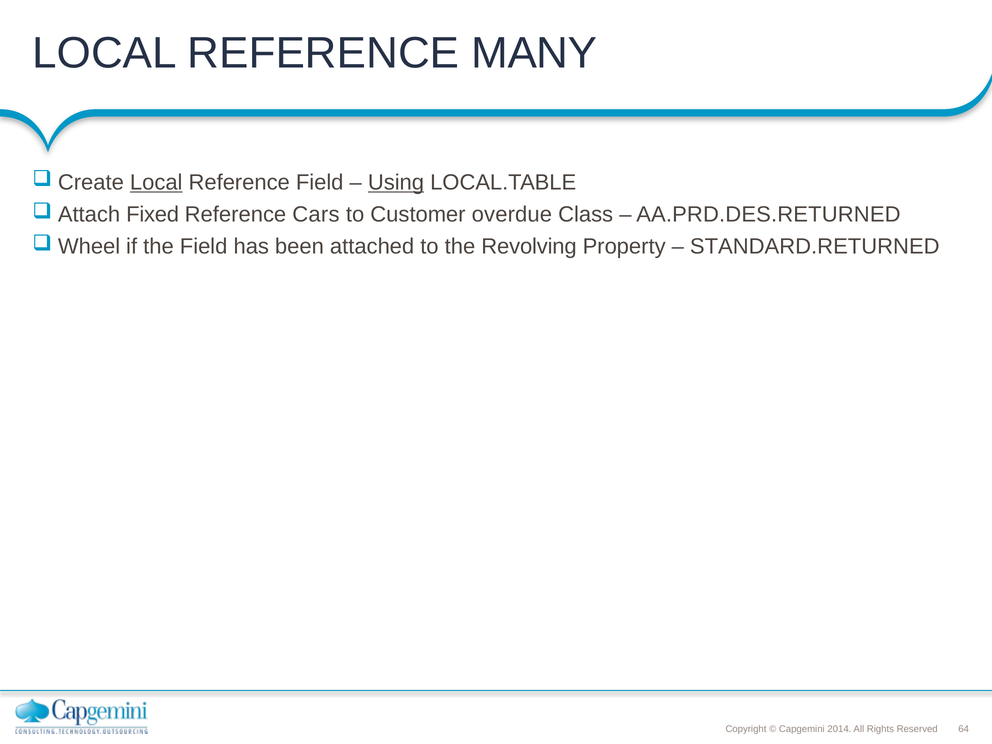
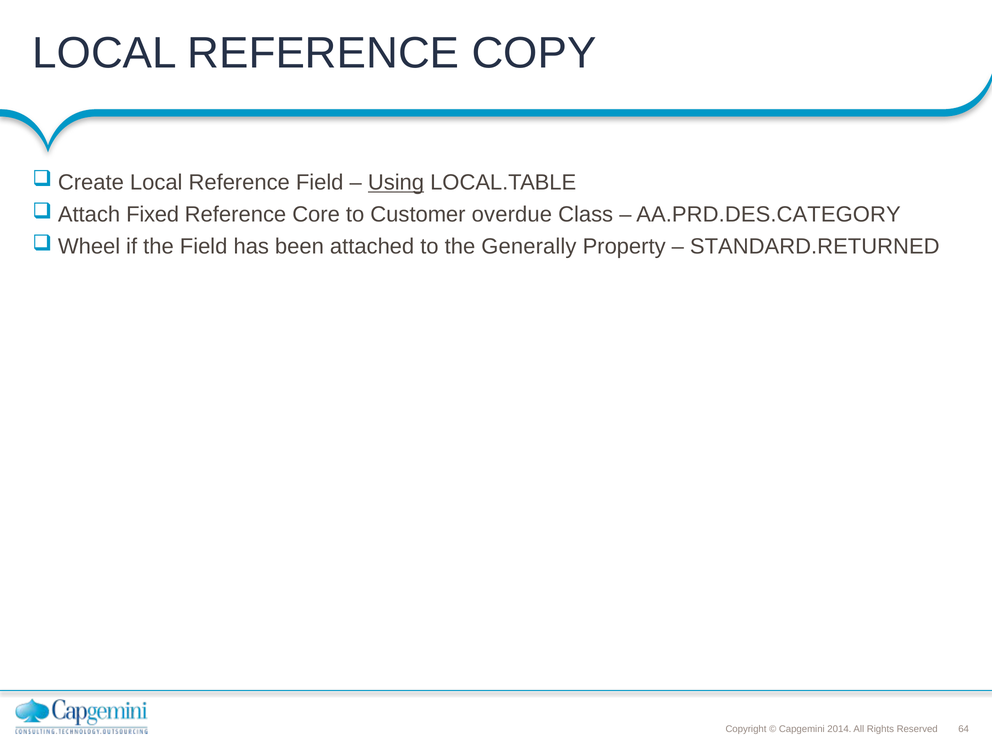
MANY: MANY -> COPY
Local at (156, 182) underline: present -> none
Cars: Cars -> Core
AA.PRD.DES.RETURNED: AA.PRD.DES.RETURNED -> AA.PRD.DES.CATEGORY
Revolving: Revolving -> Generally
